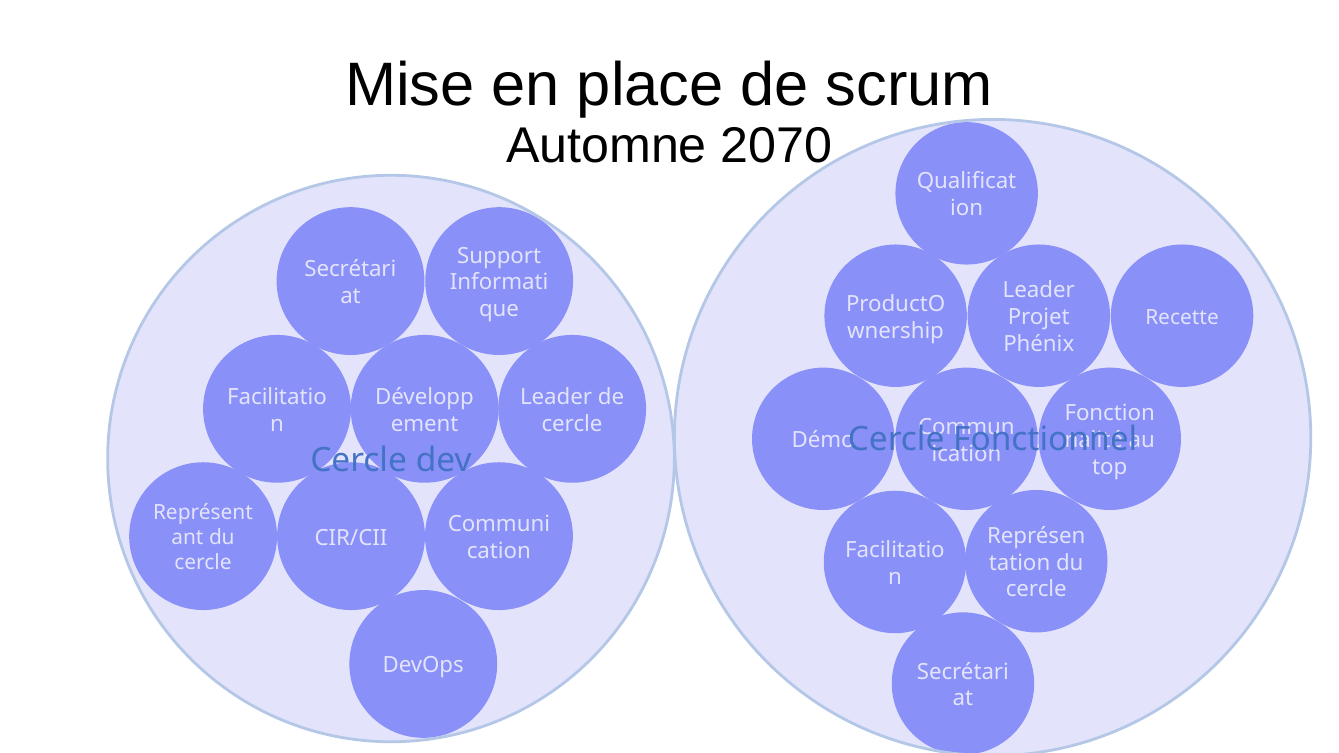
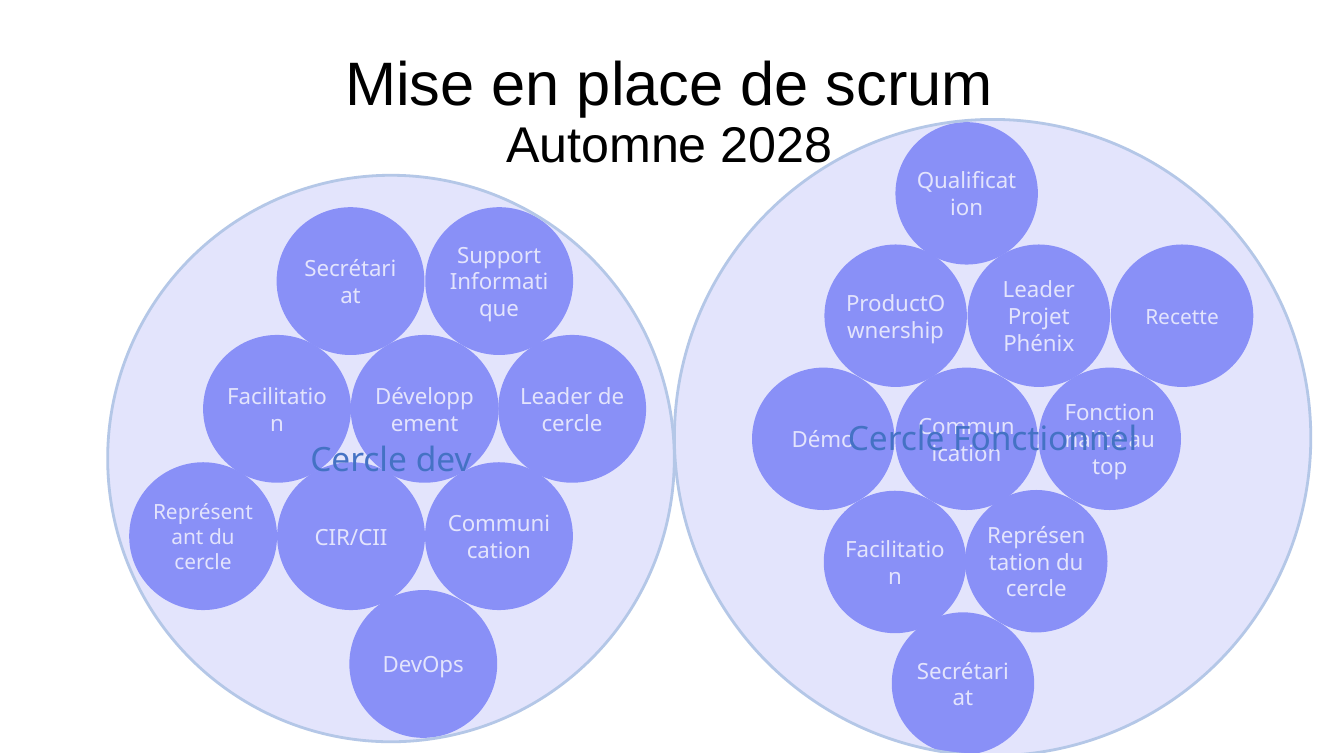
2070: 2070 -> 2028
